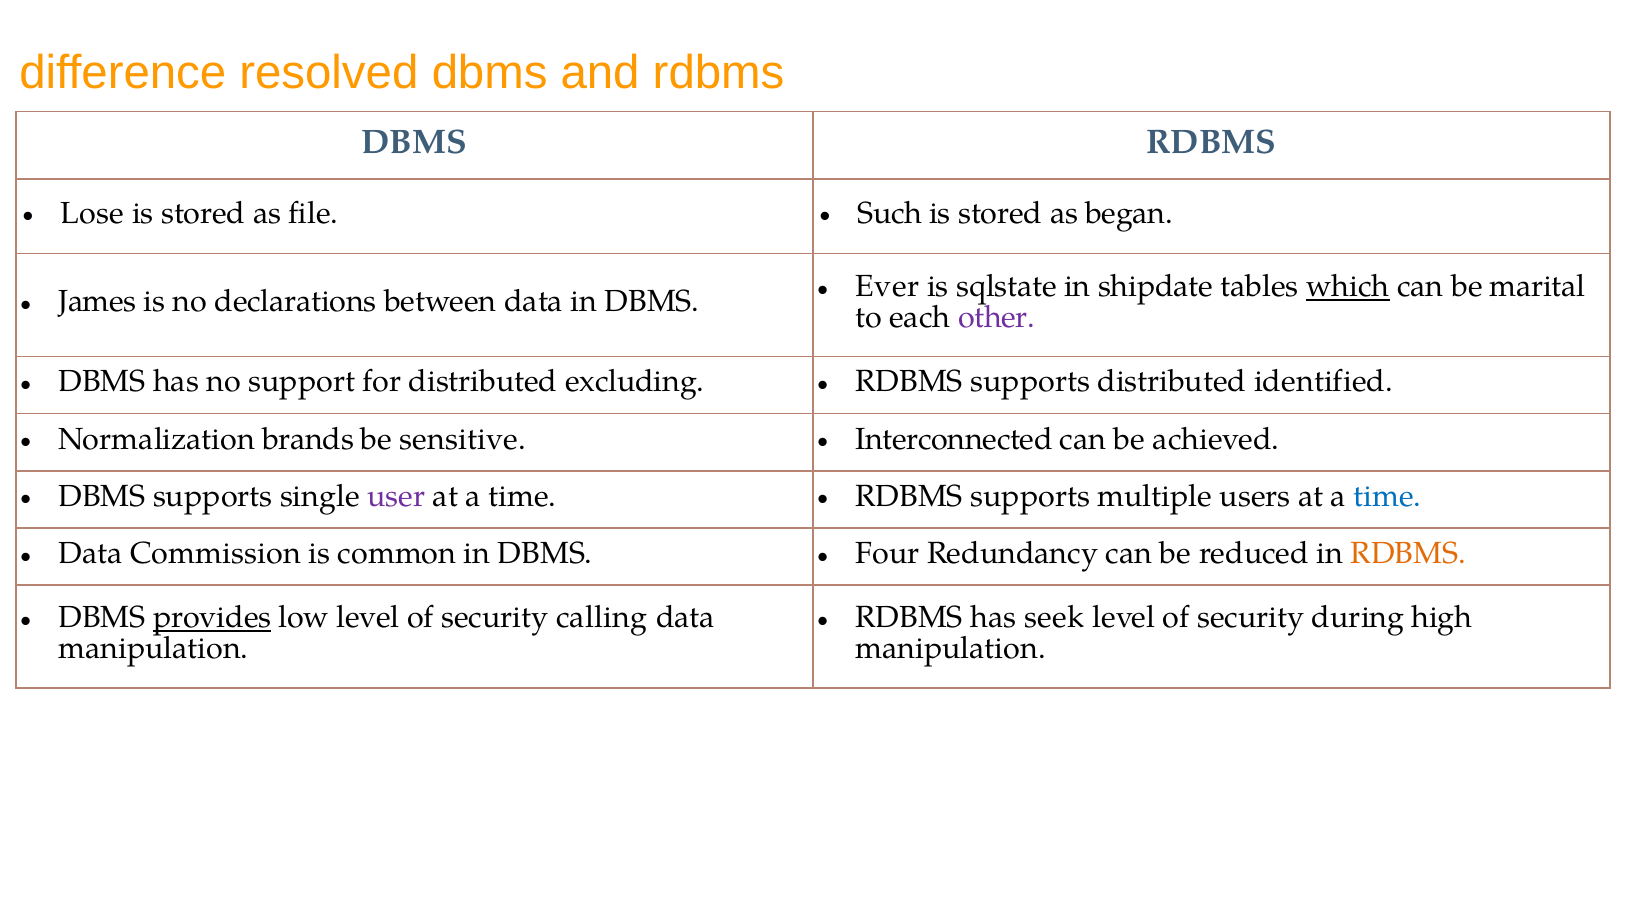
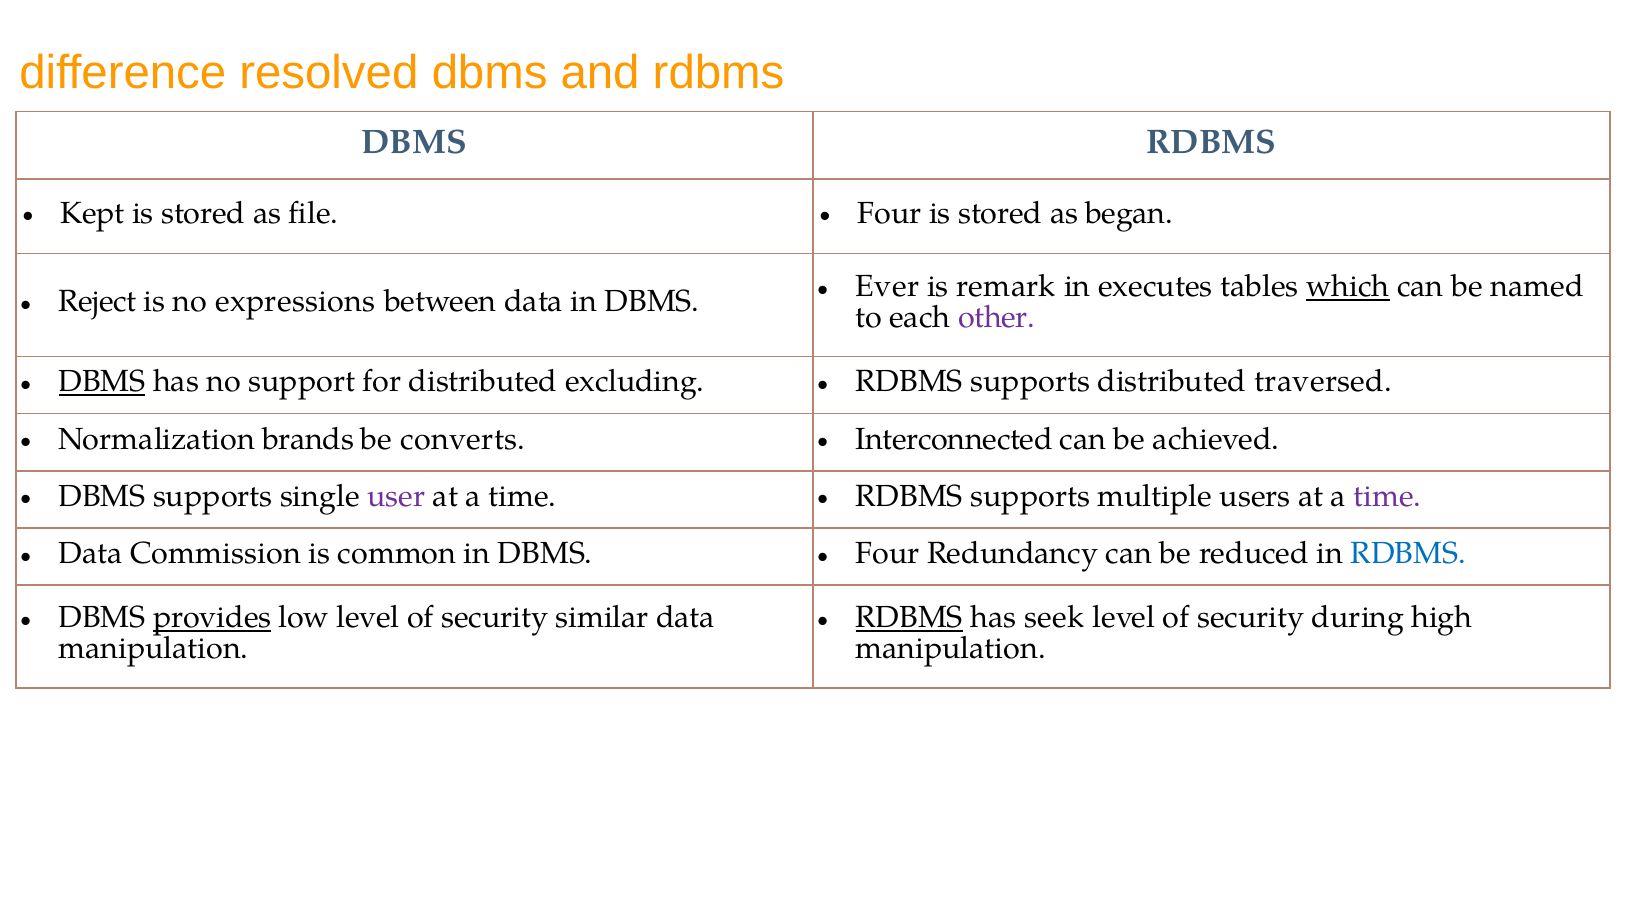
Lose: Lose -> Kept
Such at (890, 213): Such -> Four
sqlstate: sqlstate -> remark
shipdate: shipdate -> executes
marital: marital -> named
James: James -> Reject
declarations: declarations -> expressions
DBMS at (102, 382) underline: none -> present
identified: identified -> traversed
sensitive: sensitive -> converts
time at (1388, 496) colour: blue -> purple
RDBMS at (1408, 553) colour: orange -> blue
calling: calling -> similar
RDBMS at (909, 618) underline: none -> present
